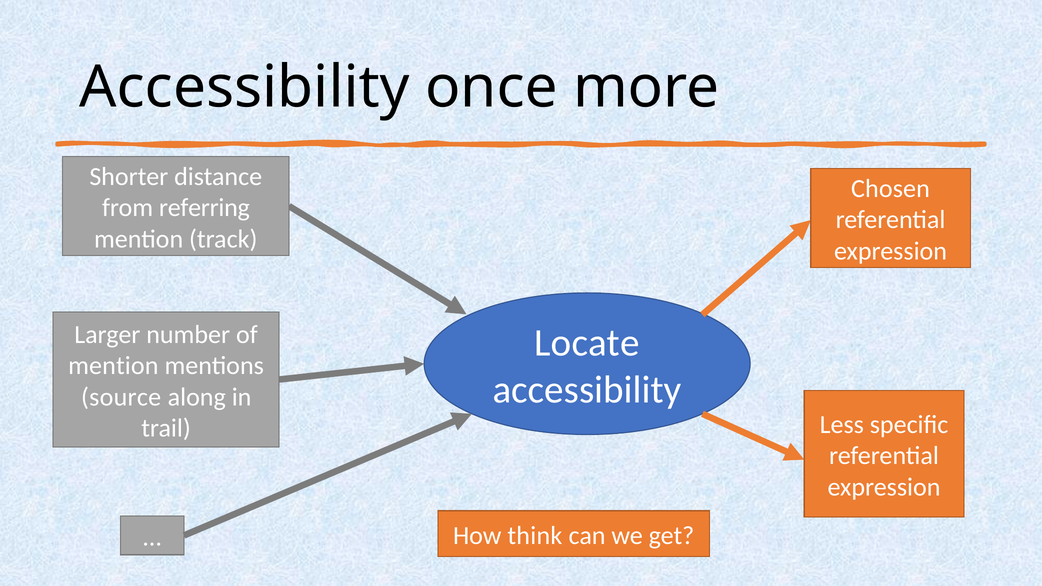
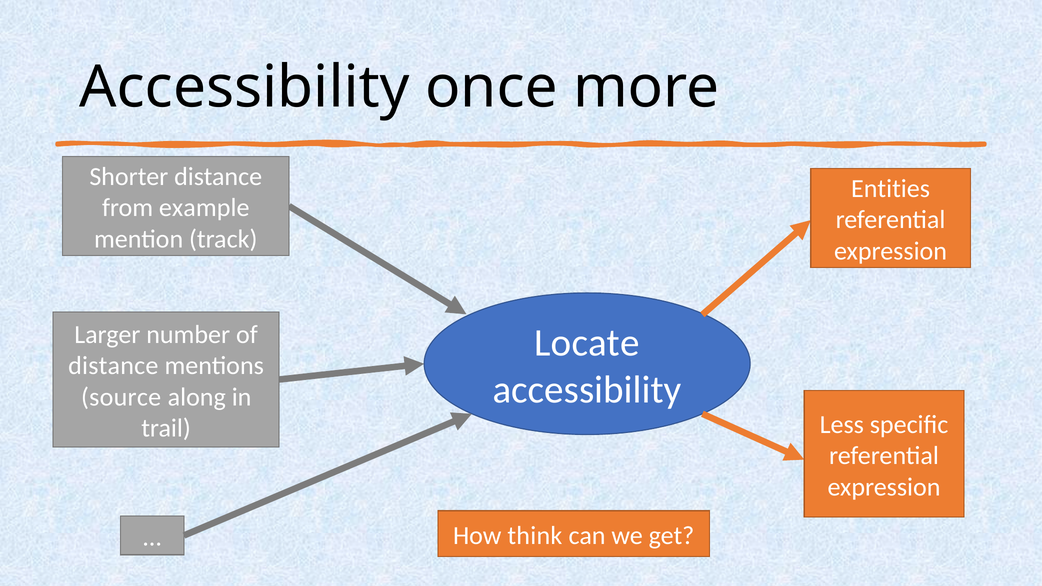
Chosen: Chosen -> Entities
referring: referring -> example
mention at (113, 366): mention -> distance
